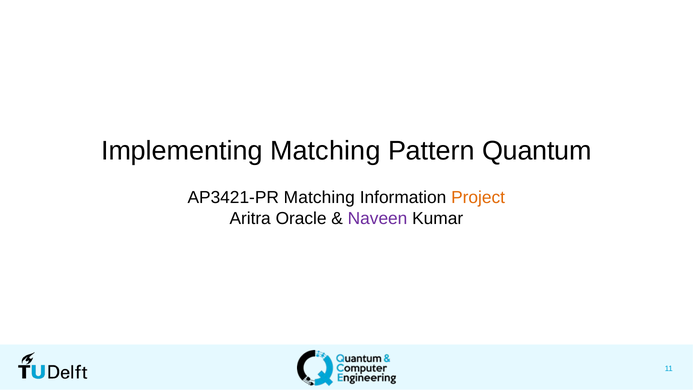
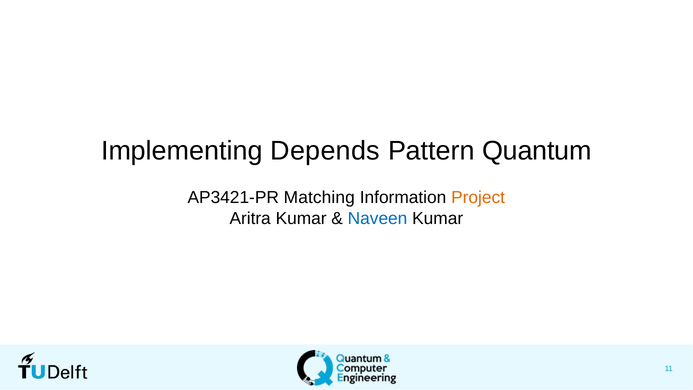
Implementing Matching: Matching -> Depends
Aritra Oracle: Oracle -> Kumar
Naveen colour: purple -> blue
